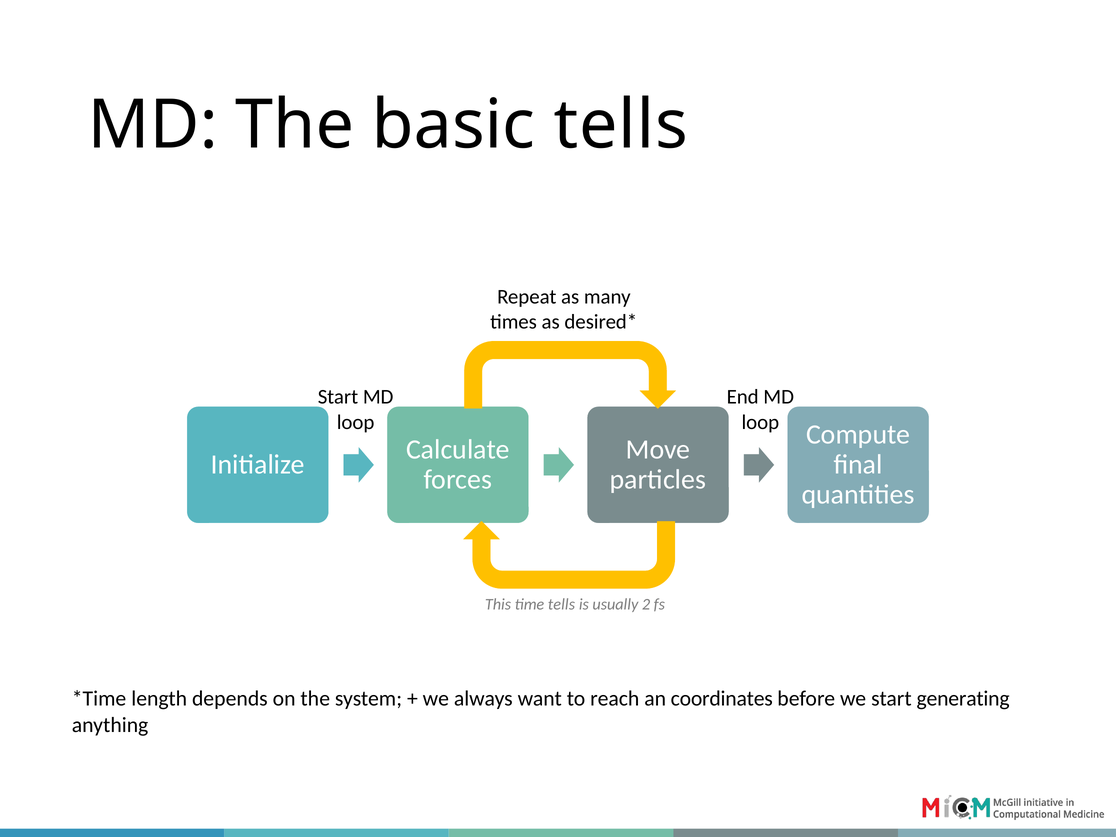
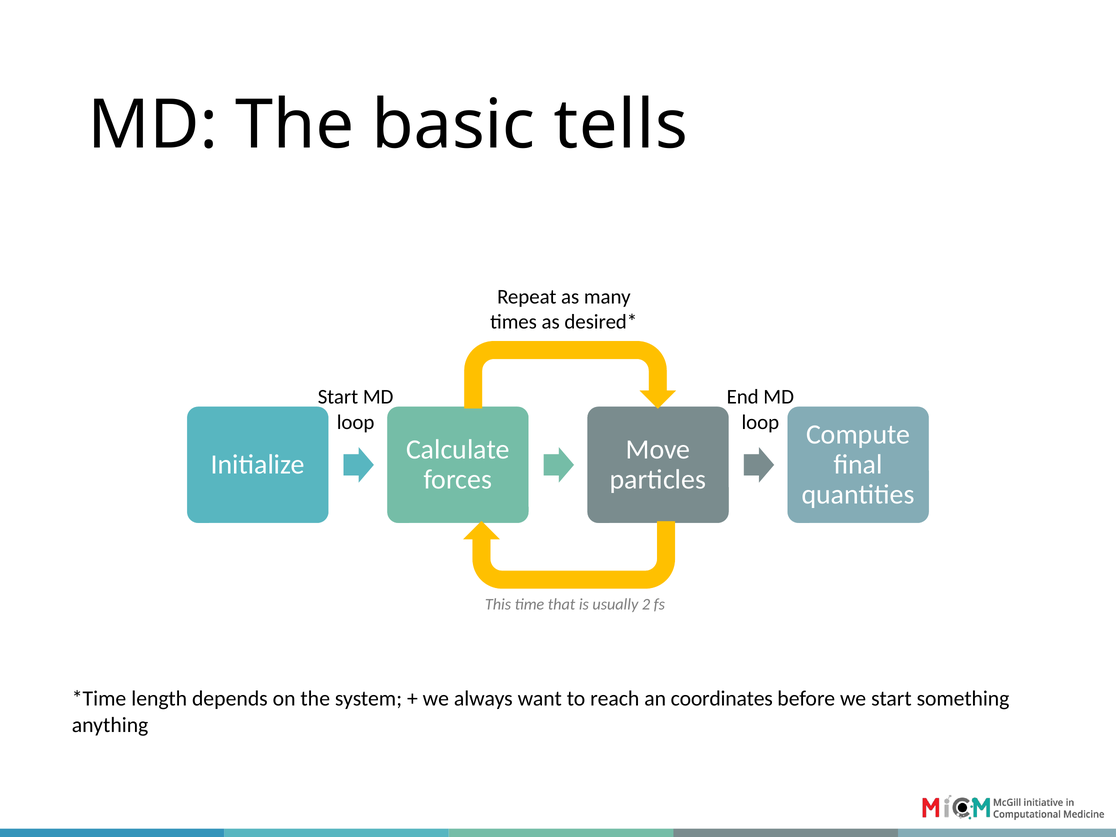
time tells: tells -> that
generating: generating -> something
